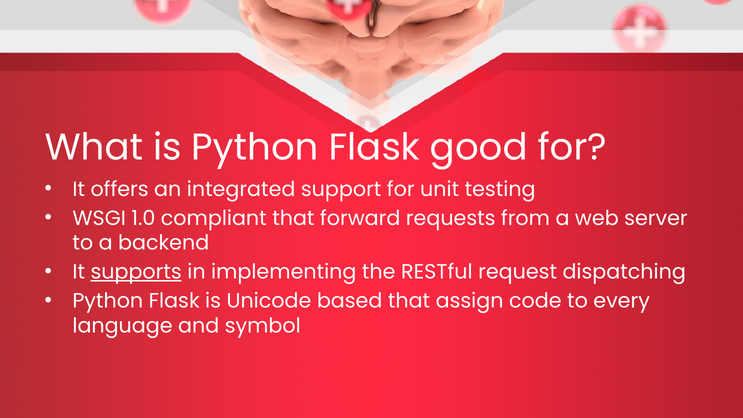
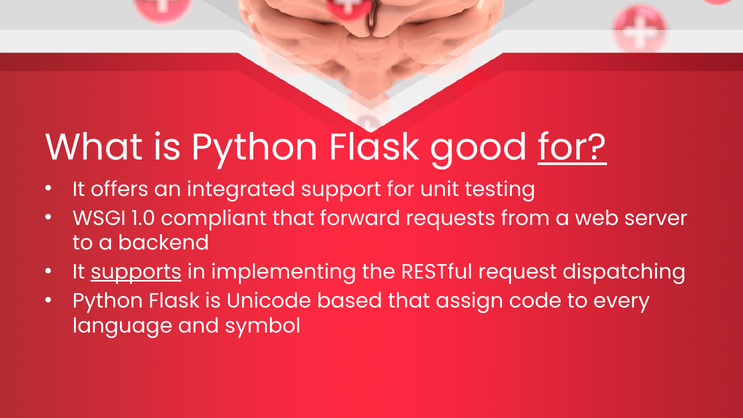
for at (572, 148) underline: none -> present
